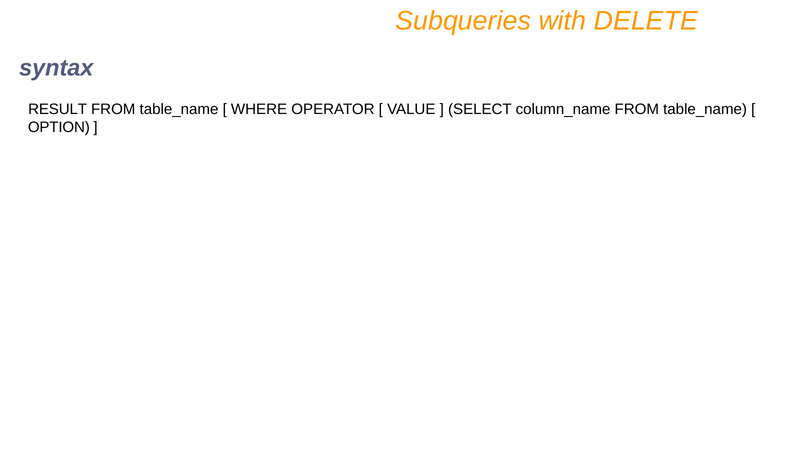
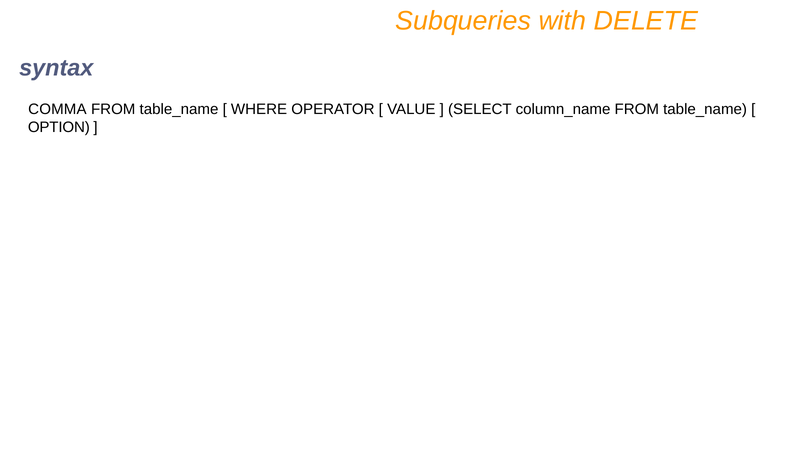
RESULT: RESULT -> COMMA
